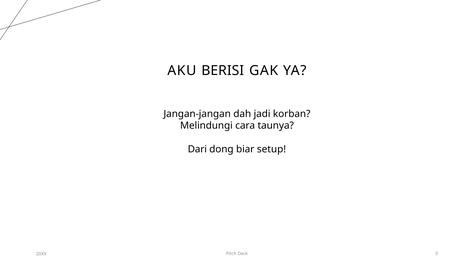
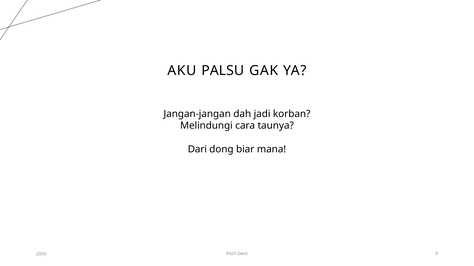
BERISI: BERISI -> PALSU
setup: setup -> mana
